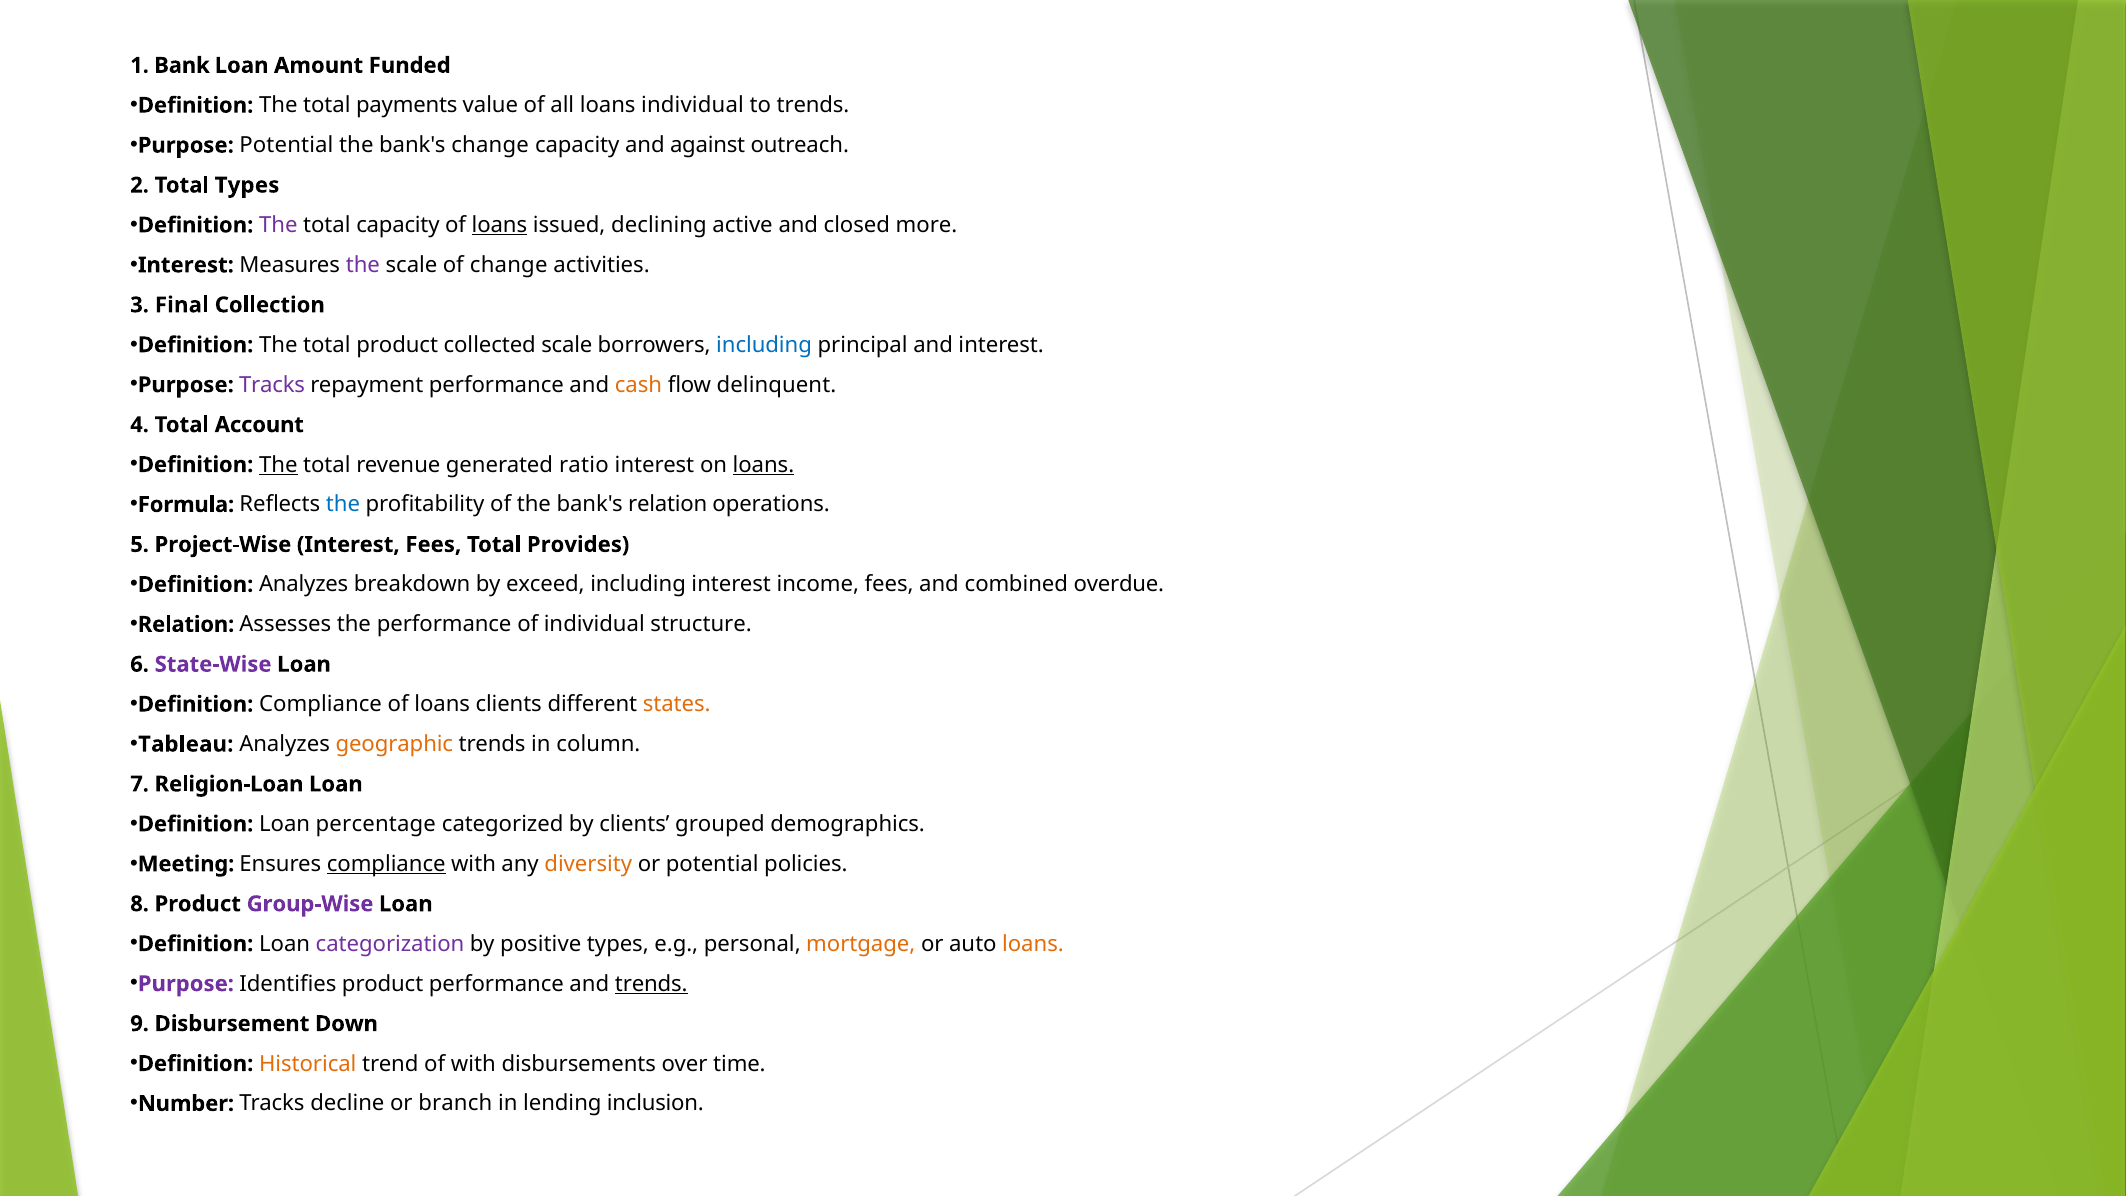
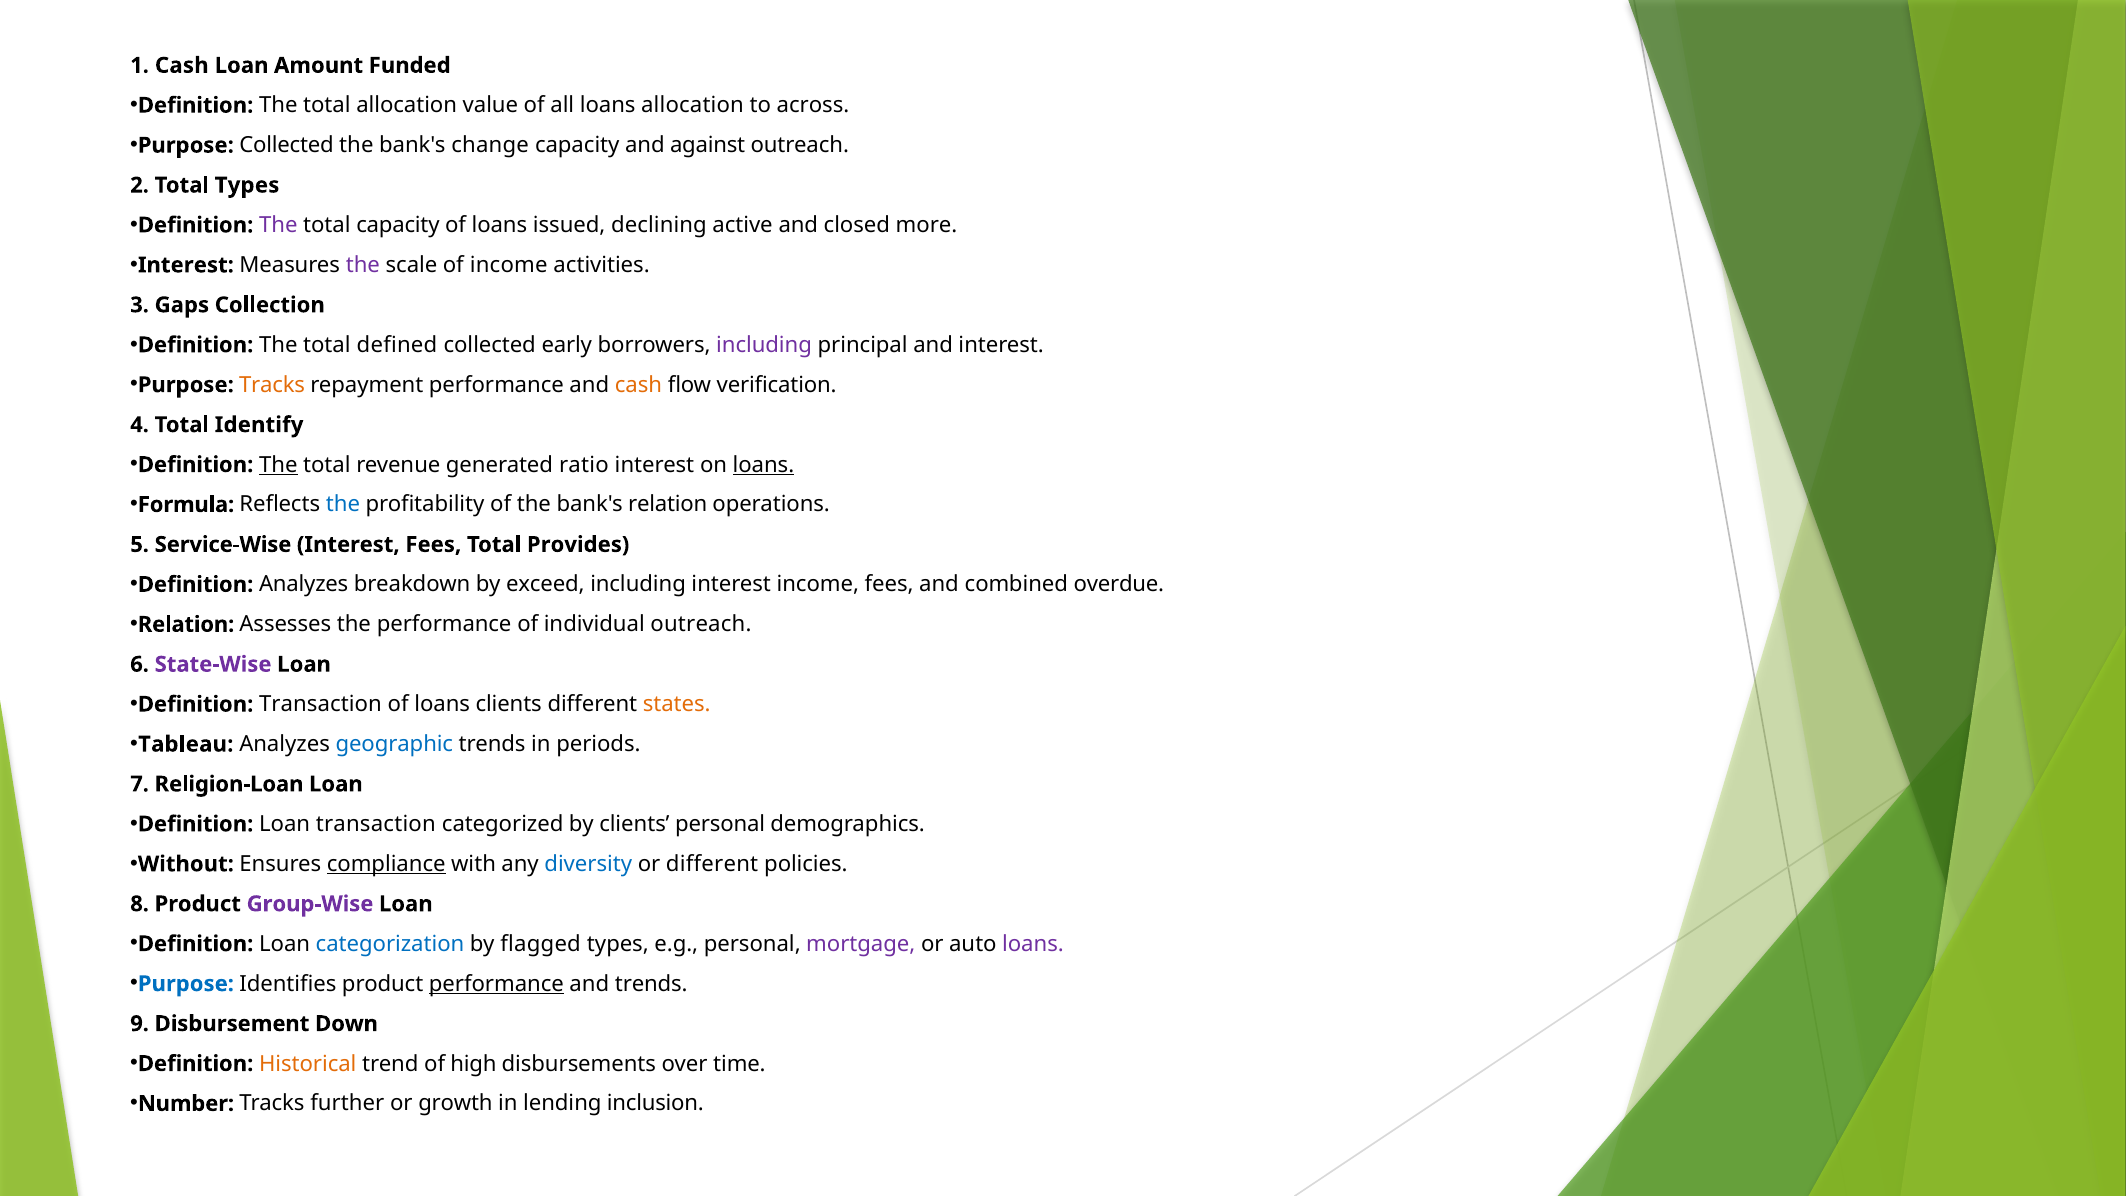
1 Bank: Bank -> Cash
total payments: payments -> allocation
loans individual: individual -> allocation
to trends: trends -> across
Purpose Potential: Potential -> Collected
loans at (499, 225) underline: present -> none
of change: change -> income
Final: Final -> Gaps
total product: product -> defined
collected scale: scale -> early
including at (764, 345) colour: blue -> purple
Tracks at (272, 385) colour: purple -> orange
delinquent: delinquent -> verification
Account: Account -> Identify
Project-Wise: Project-Wise -> Service-Wise
individual structure: structure -> outreach
Definition Compliance: Compliance -> Transaction
geographic colour: orange -> blue
column: column -> periods
Loan percentage: percentage -> transaction
clients grouped: grouped -> personal
Meeting: Meeting -> Without
diversity colour: orange -> blue
or potential: potential -> different
categorization colour: purple -> blue
positive: positive -> flagged
mortgage colour: orange -> purple
loans at (1033, 944) colour: orange -> purple
Purpose at (186, 984) colour: purple -> blue
performance at (496, 984) underline: none -> present
trends at (651, 984) underline: present -> none
of with: with -> high
decline: decline -> further
branch: branch -> growth
